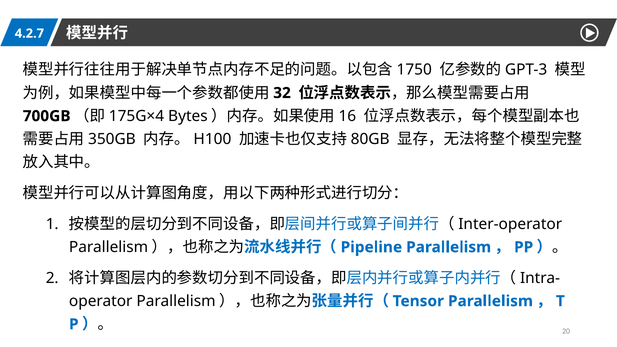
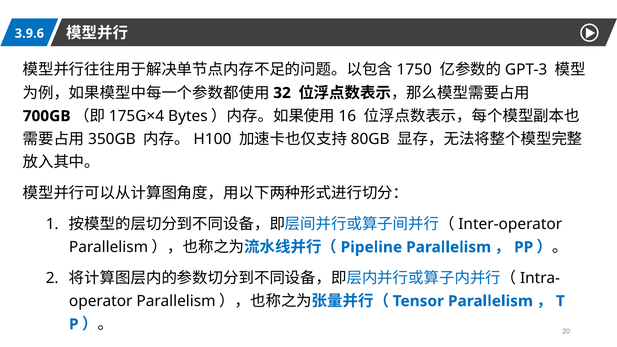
4.2.7: 4.2.7 -> 3.9.6
